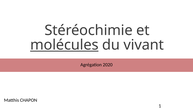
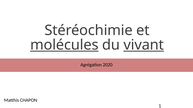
vivant underline: none -> present
